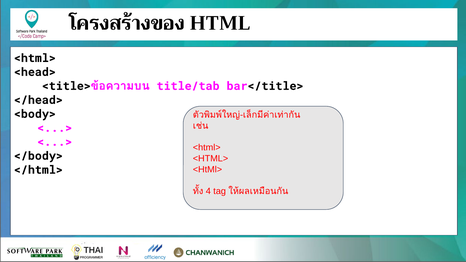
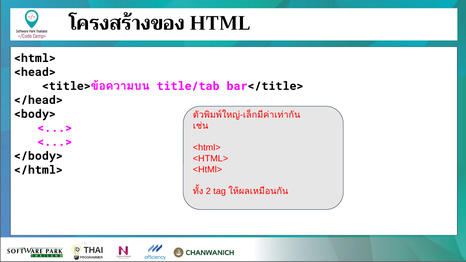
4: 4 -> 2
